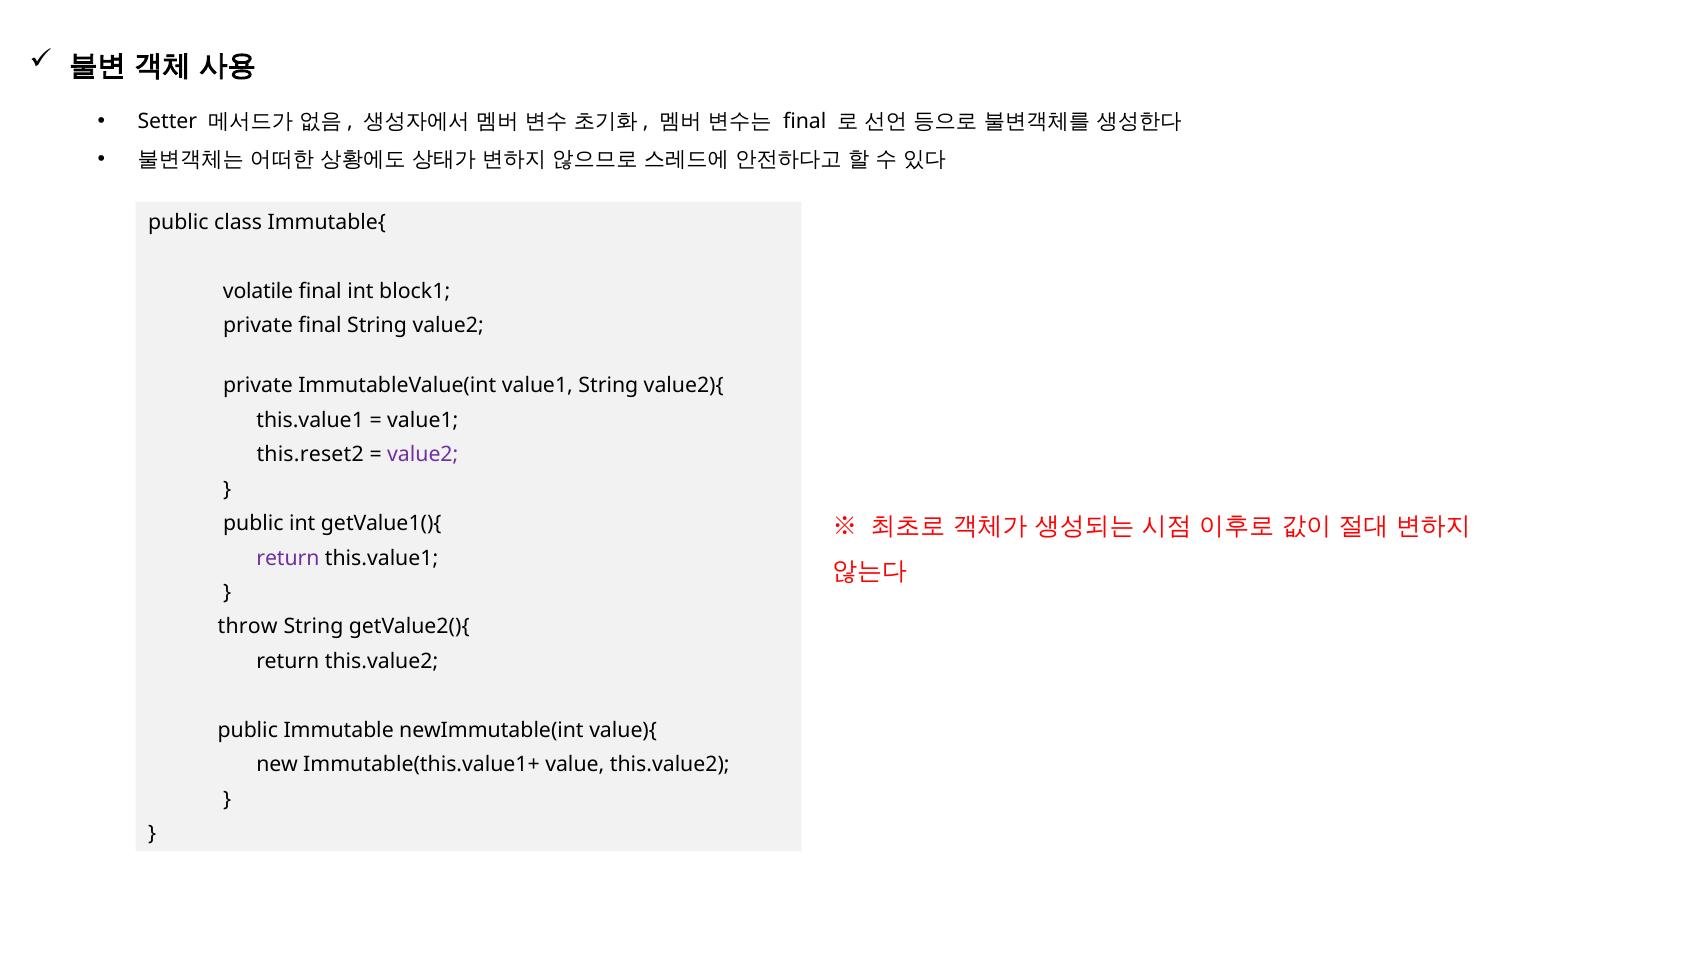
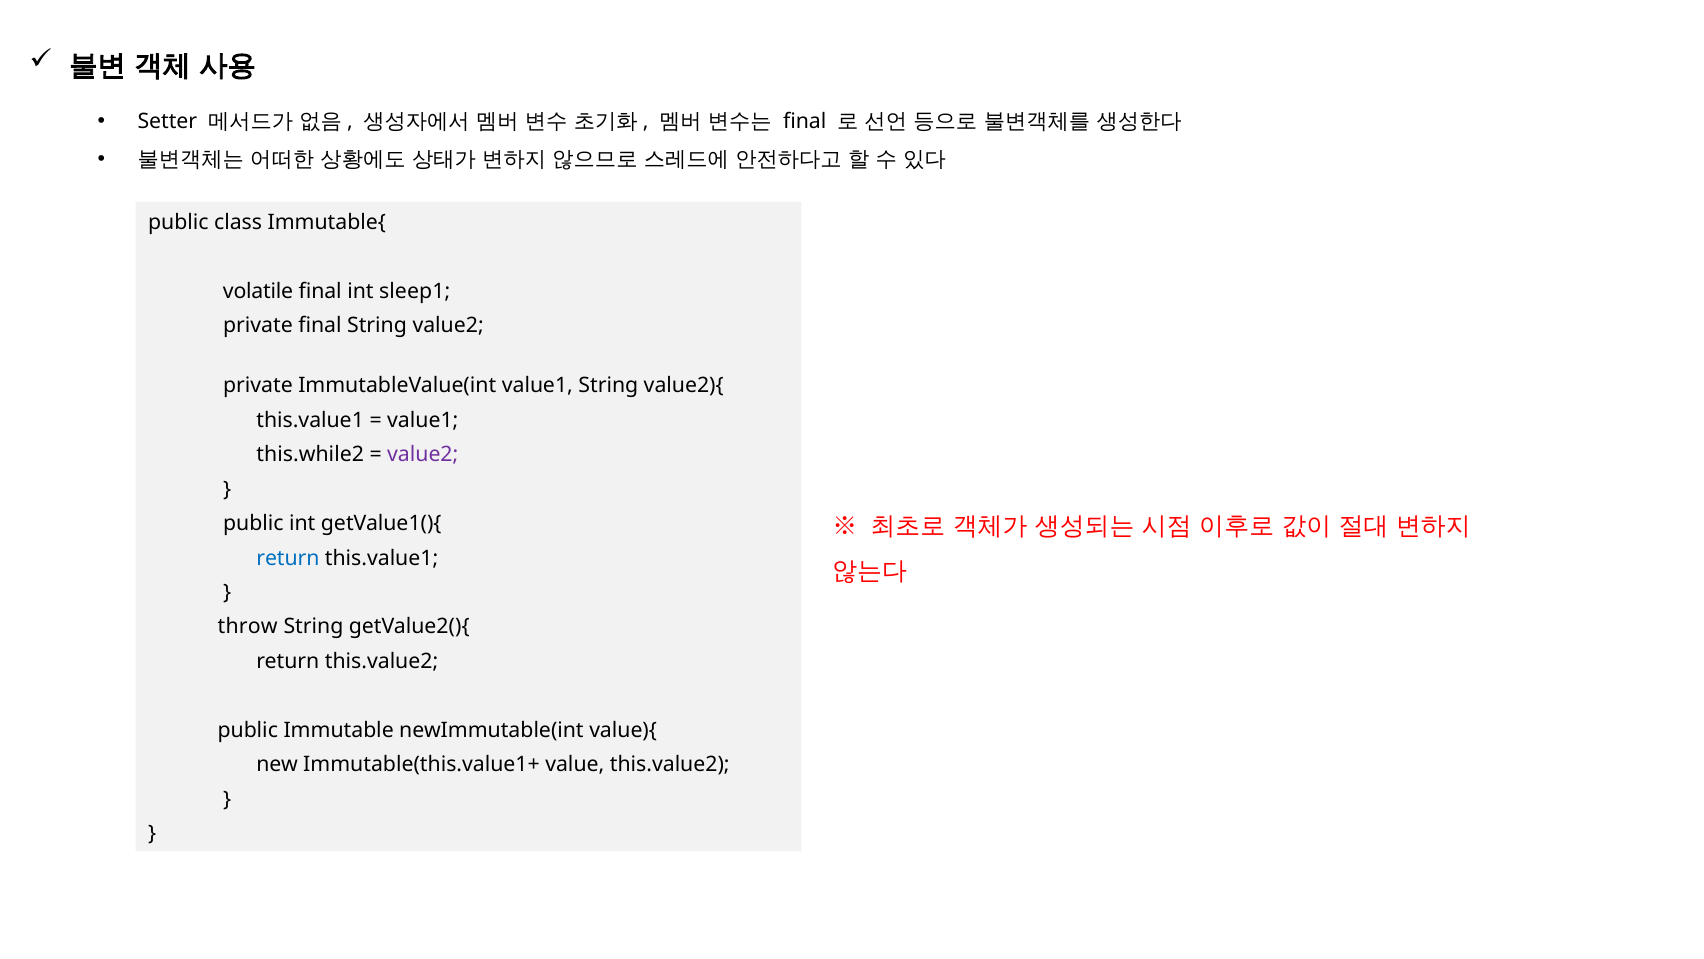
block1: block1 -> sleep1
this.reset2: this.reset2 -> this.while2
return at (288, 558) colour: purple -> blue
